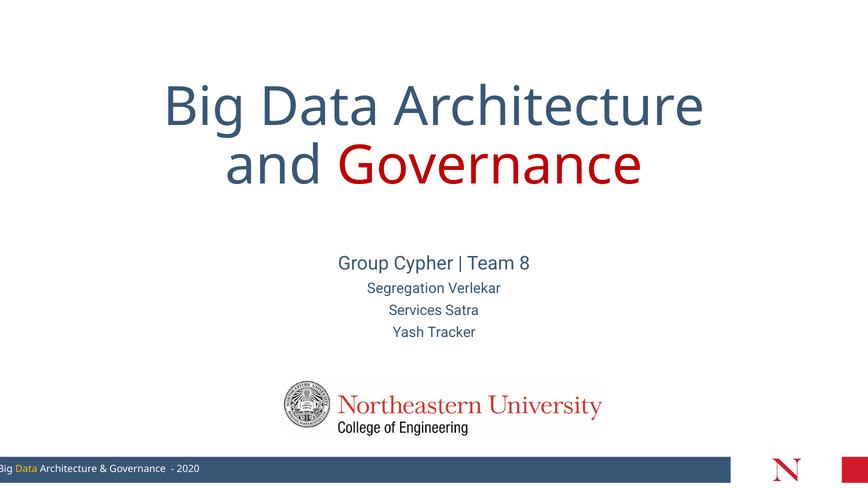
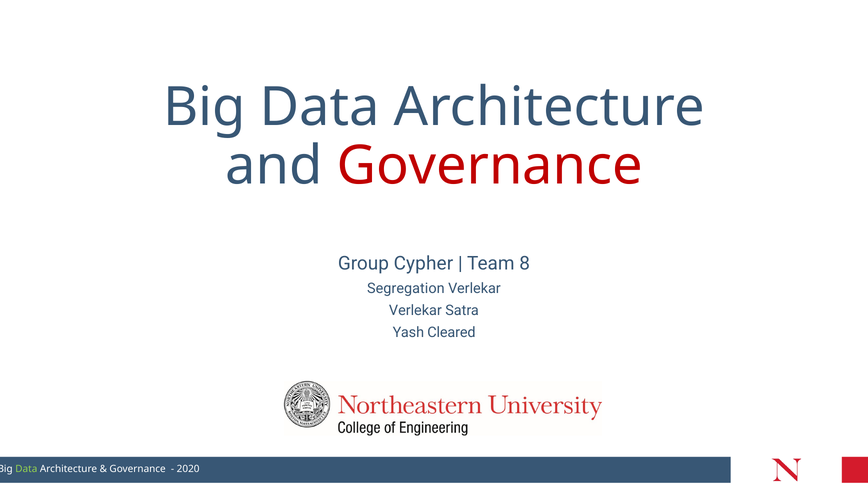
Services at (415, 311): Services -> Verlekar
Tracker: Tracker -> Cleared
Data at (26, 469) colour: yellow -> light green
